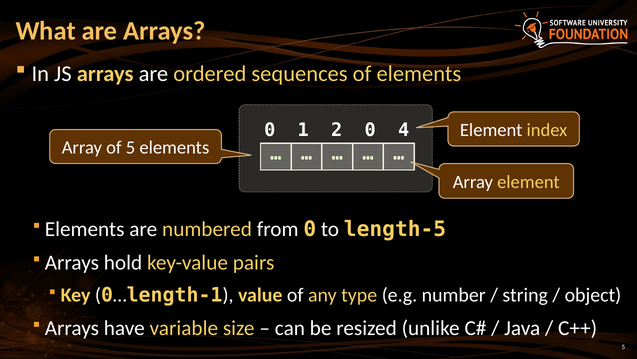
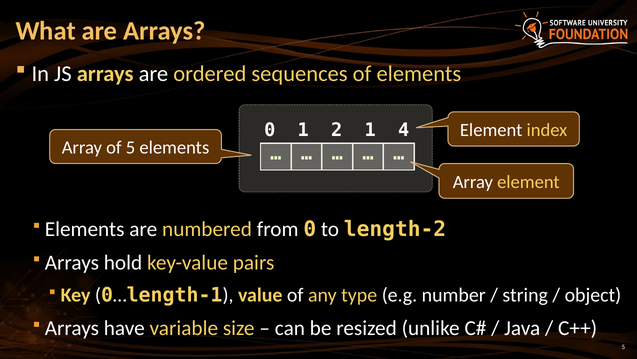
2 0: 0 -> 1
length-5: length-5 -> length-2
